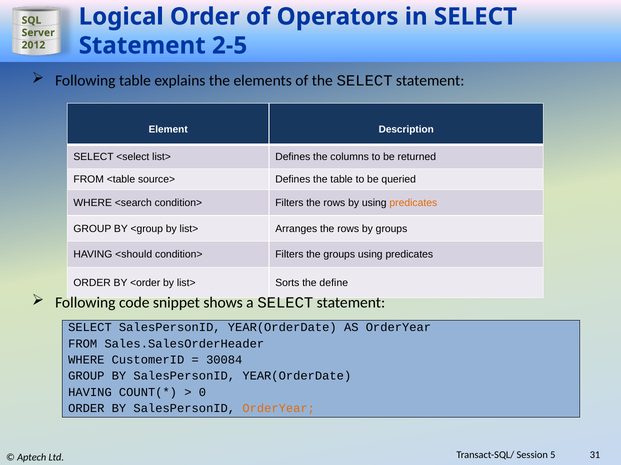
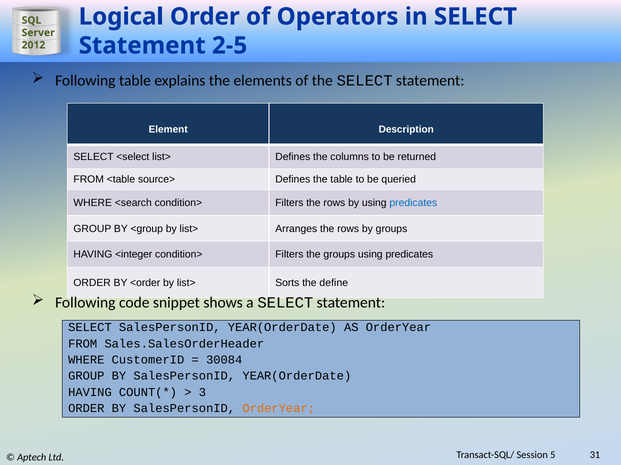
predicates at (413, 203) colour: orange -> blue
<should: <should -> <integer
0: 0 -> 3
